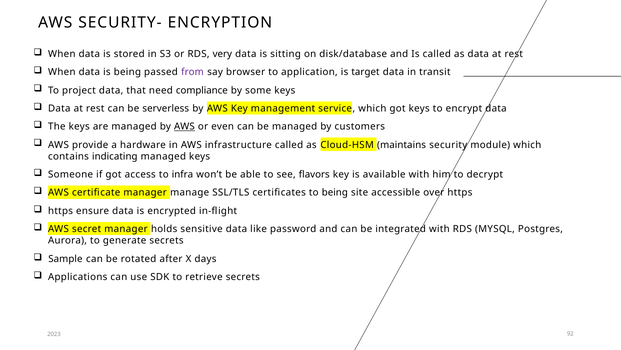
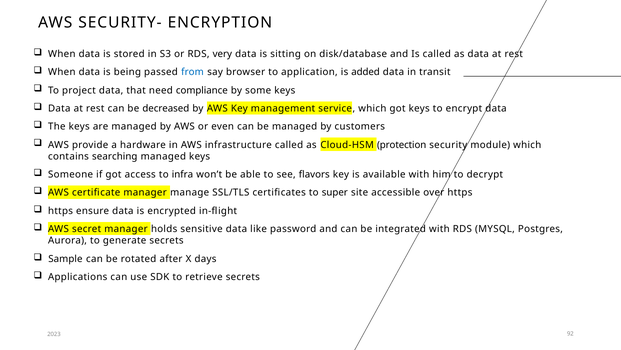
from colour: purple -> blue
target: target -> added
serverless: serverless -> decreased
AWS at (184, 126) underline: present -> none
maintains: maintains -> protection
indicating: indicating -> searching
to being: being -> super
